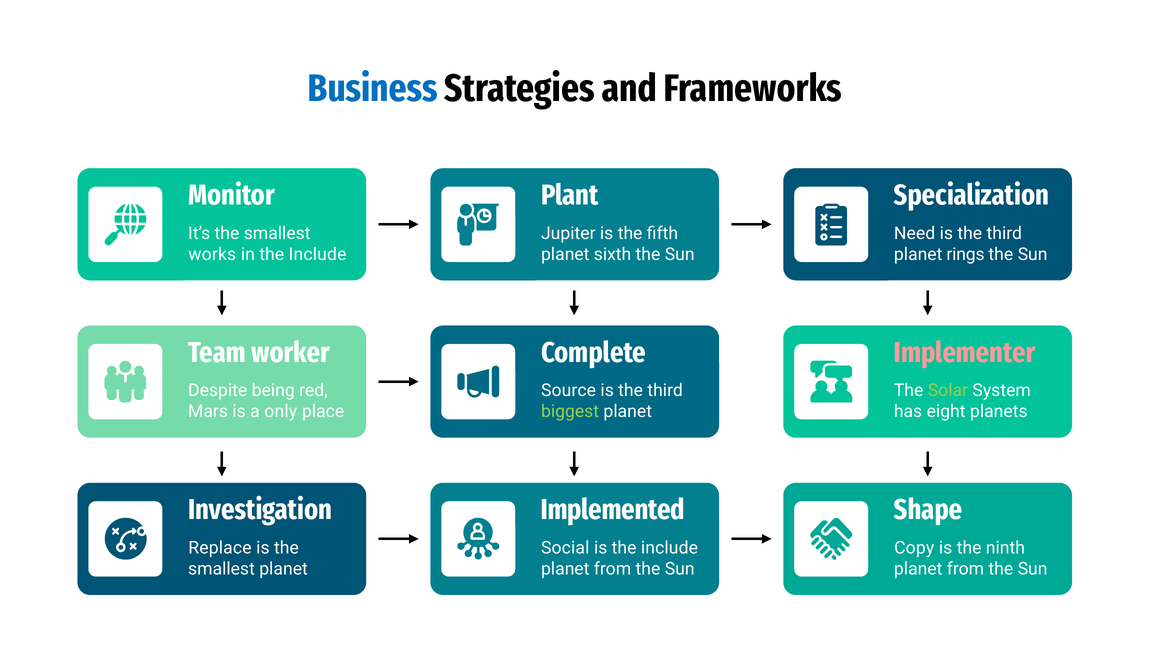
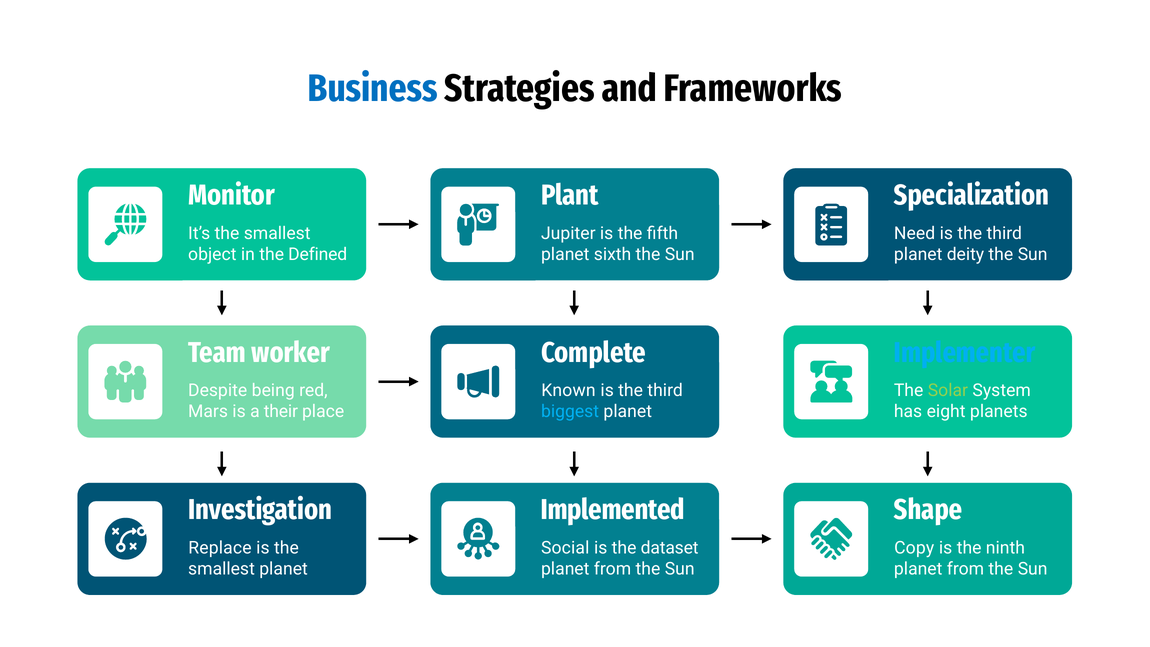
works: works -> object
in the Include: Include -> Defined
rings: rings -> deity
Implementer colour: pink -> light blue
Source: Source -> Known
only: only -> their
biggest colour: light green -> light blue
is the include: include -> dataset
